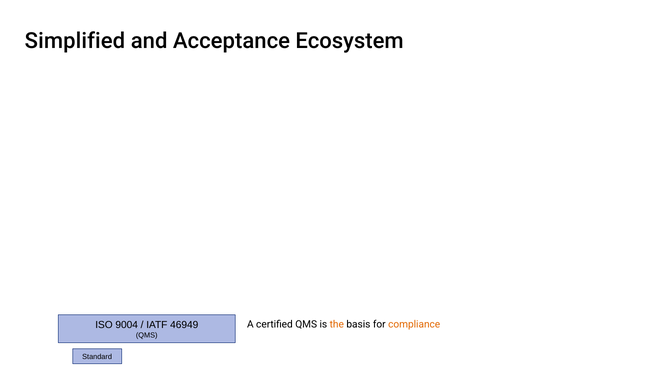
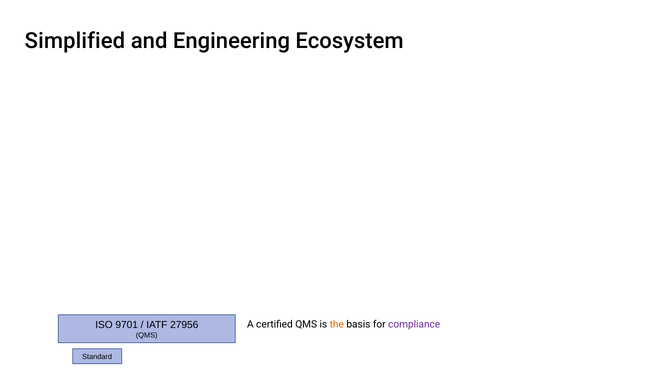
Acceptance: Acceptance -> Engineering
compliance colour: orange -> purple
9004: 9004 -> 9701
46949: 46949 -> 27956
